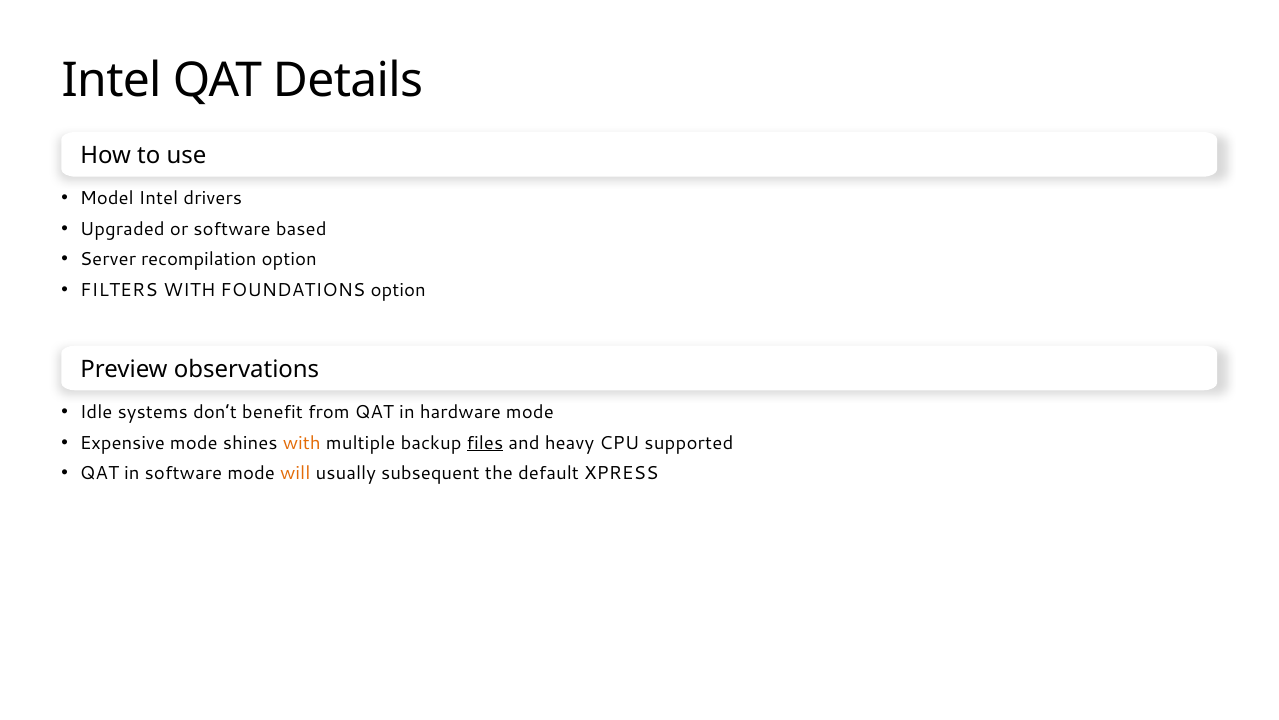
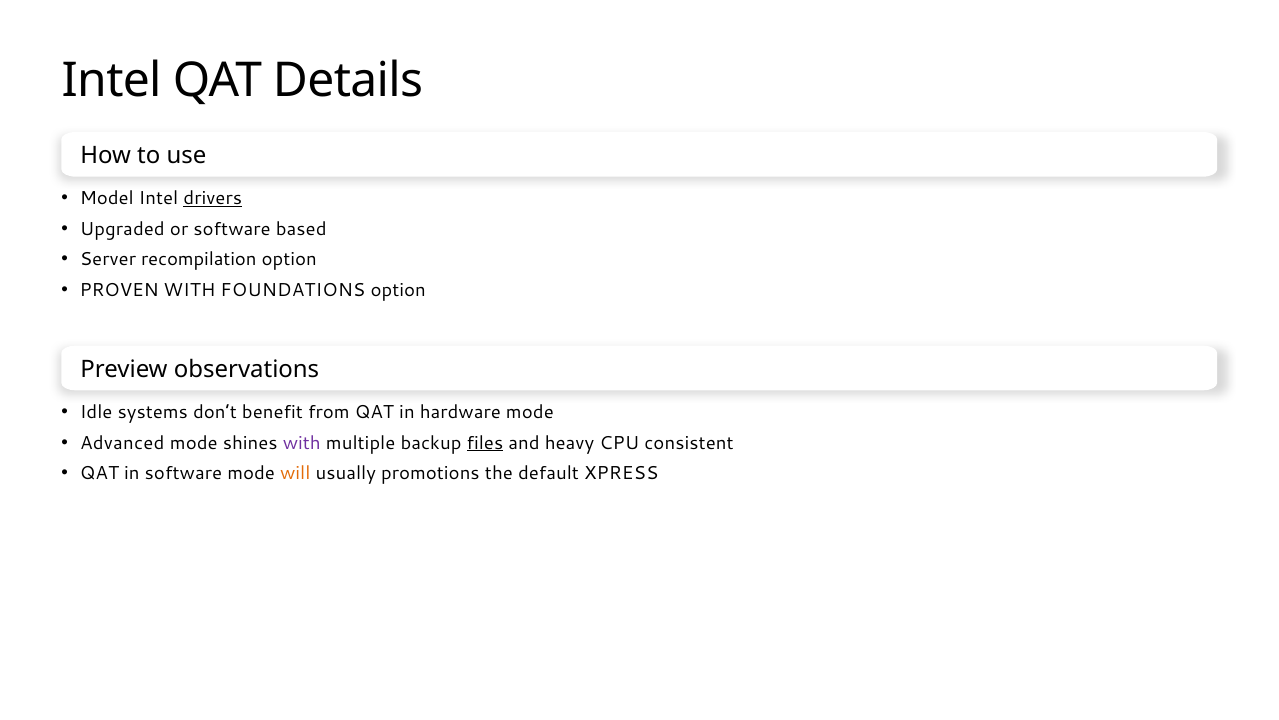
drivers underline: none -> present
FILTERS: FILTERS -> PROVEN
Expensive: Expensive -> Advanced
with at (302, 442) colour: orange -> purple
supported: supported -> consistent
subsequent: subsequent -> promotions
